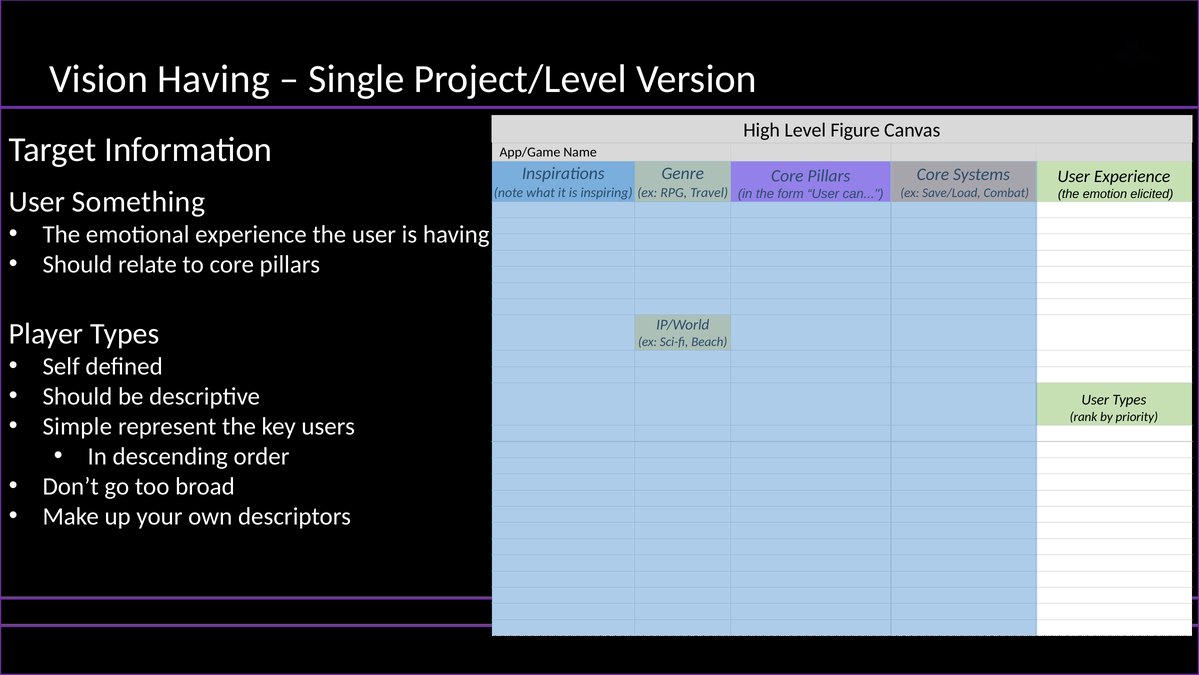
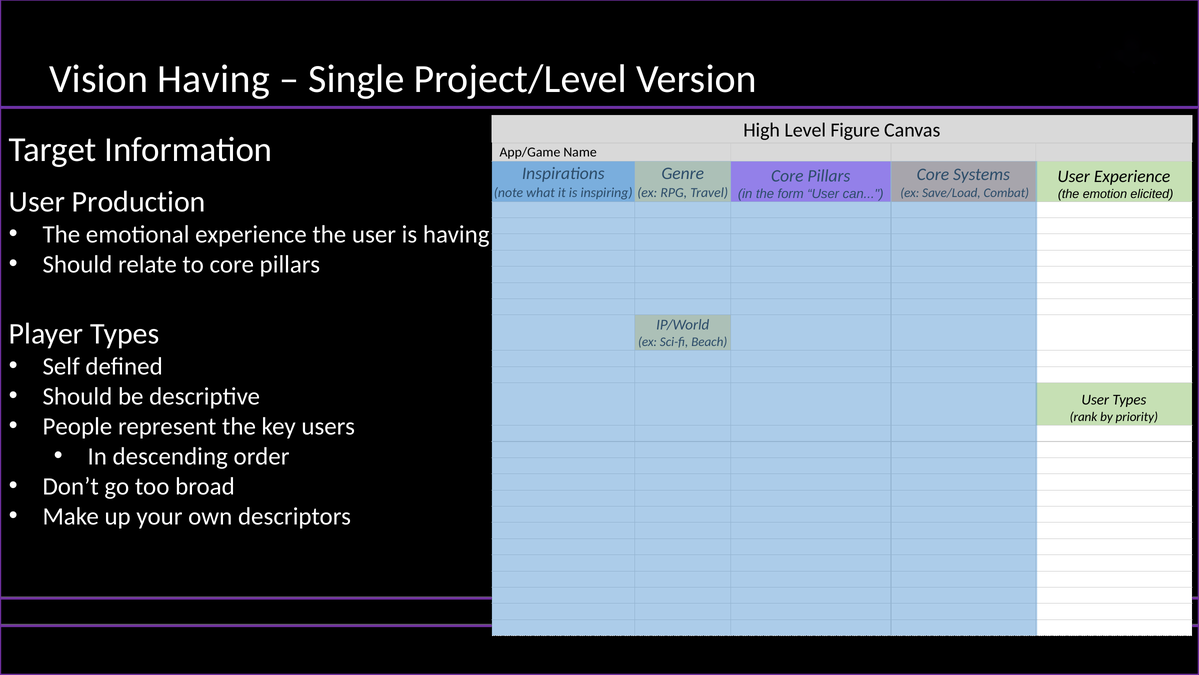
Something: Something -> Production
Simple: Simple -> People
